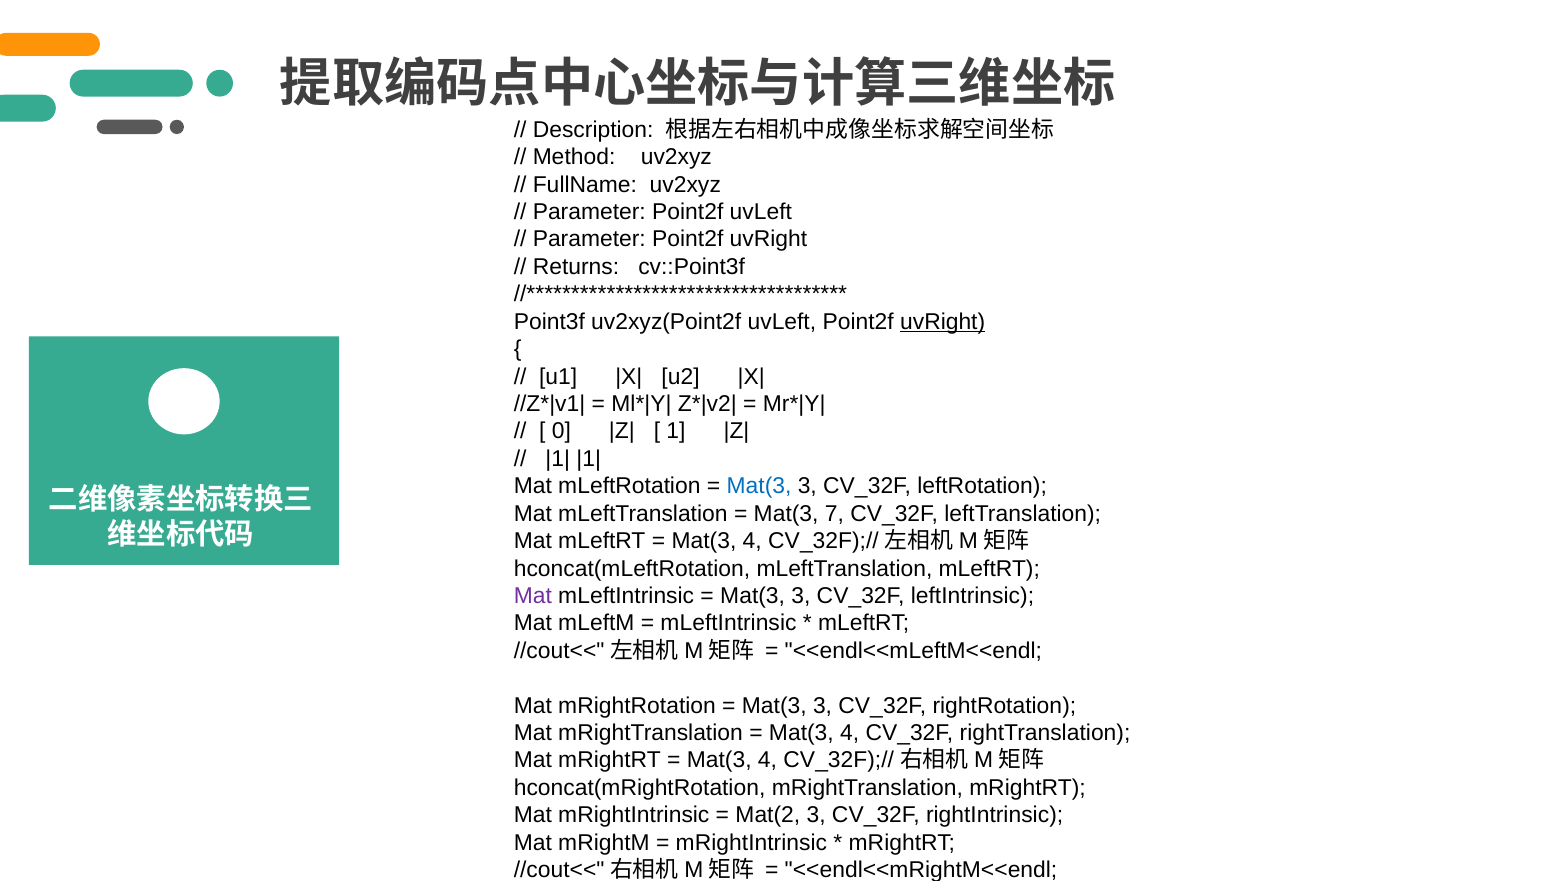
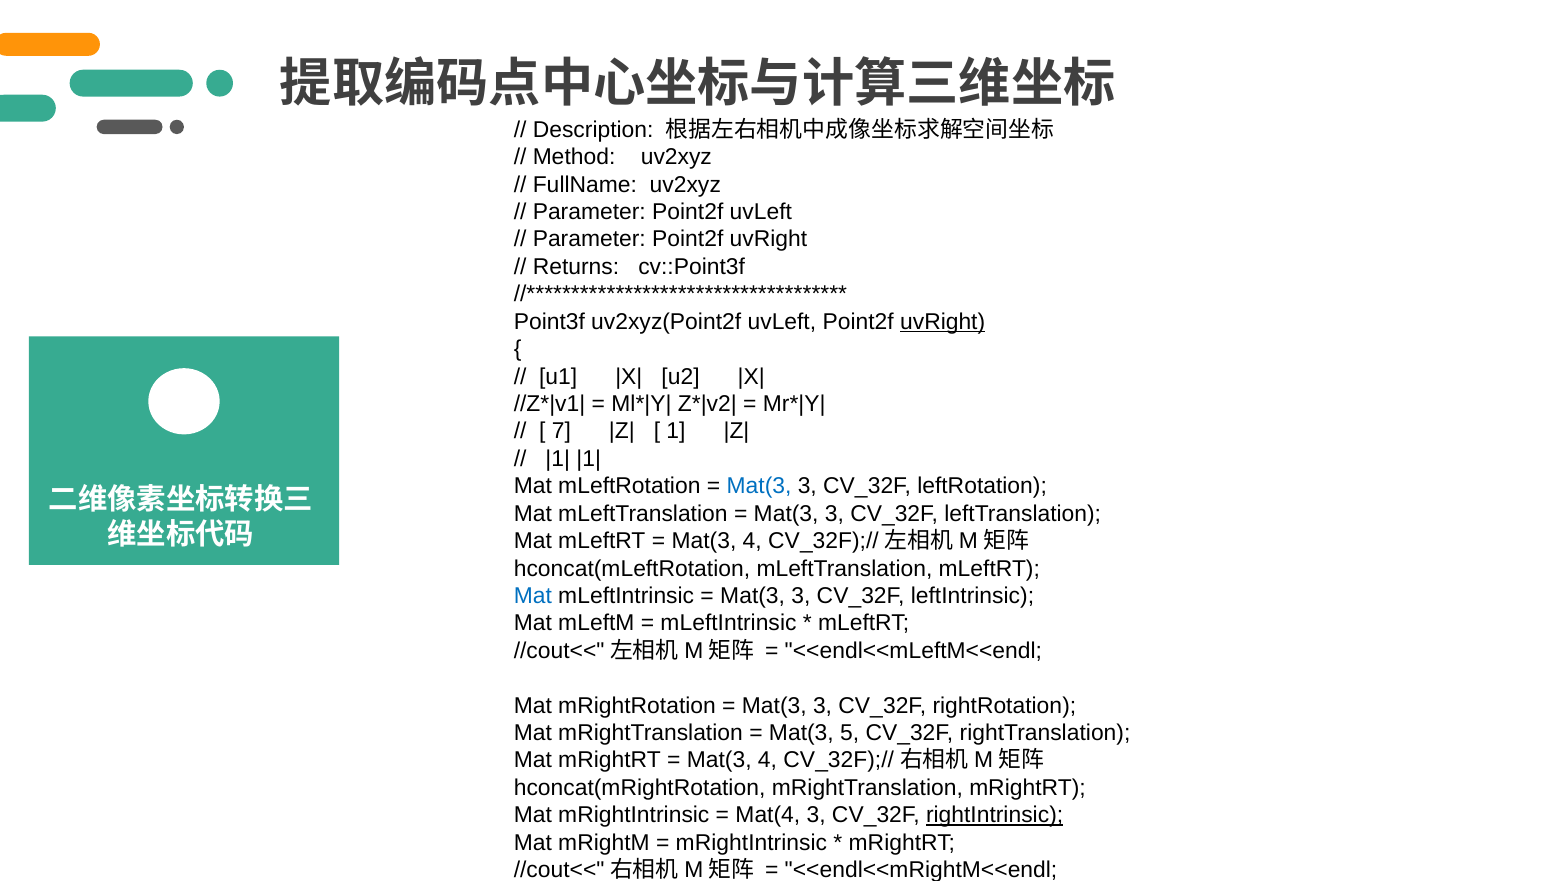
0: 0 -> 7
7 at (834, 514): 7 -> 3
Mat at (533, 596) colour: purple -> blue
4 at (850, 733): 4 -> 5
Mat(2: Mat(2 -> Mat(4
rightIntrinsic underline: none -> present
